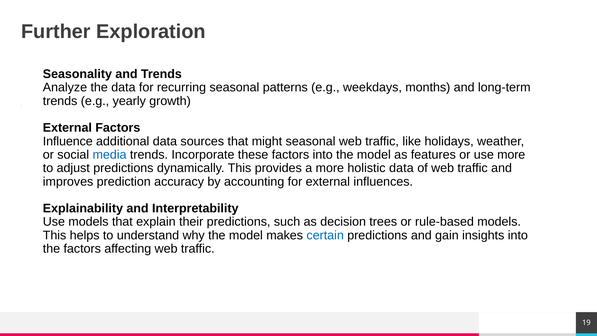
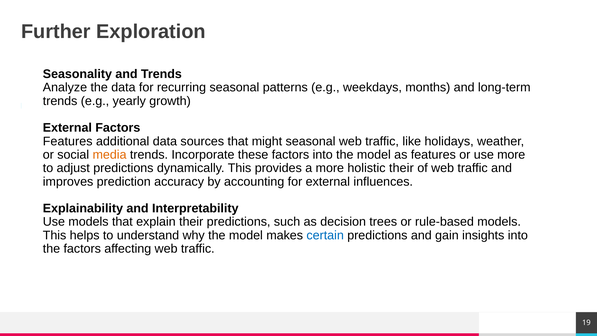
Influence at (68, 141): Influence -> Features
media colour: blue -> orange
holistic data: data -> their
